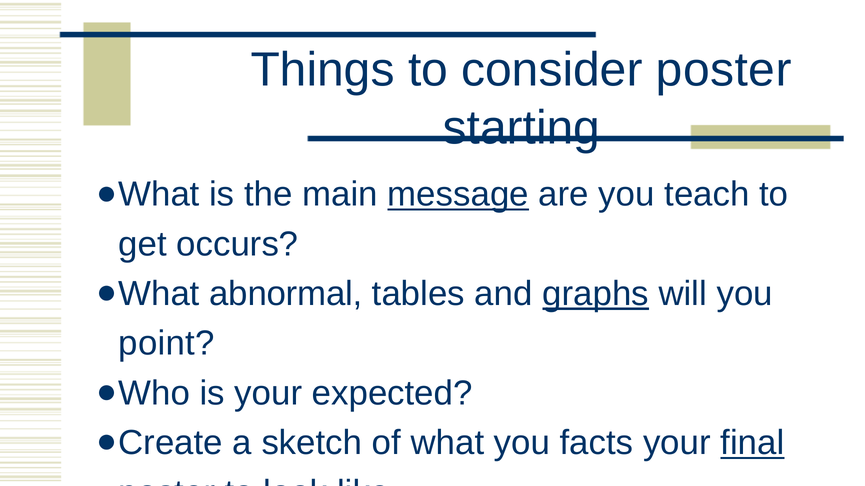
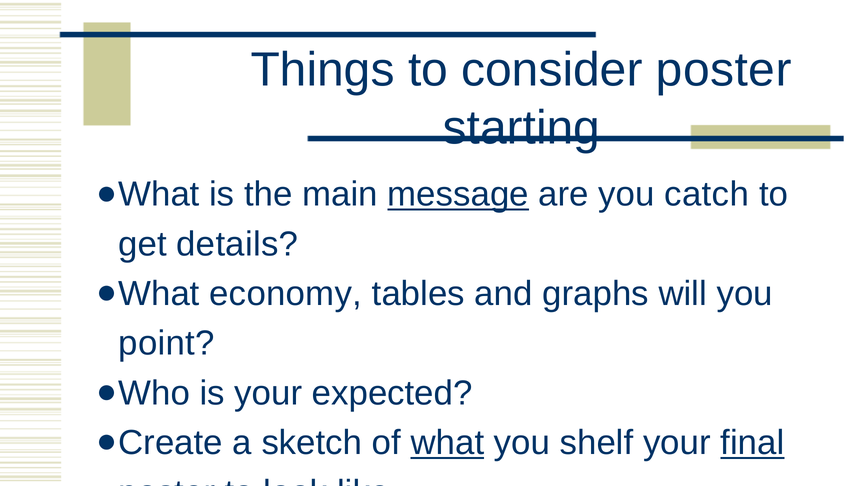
teach: teach -> catch
occurs: occurs -> details
abnormal: abnormal -> economy
graphs underline: present -> none
what underline: none -> present
facts: facts -> shelf
